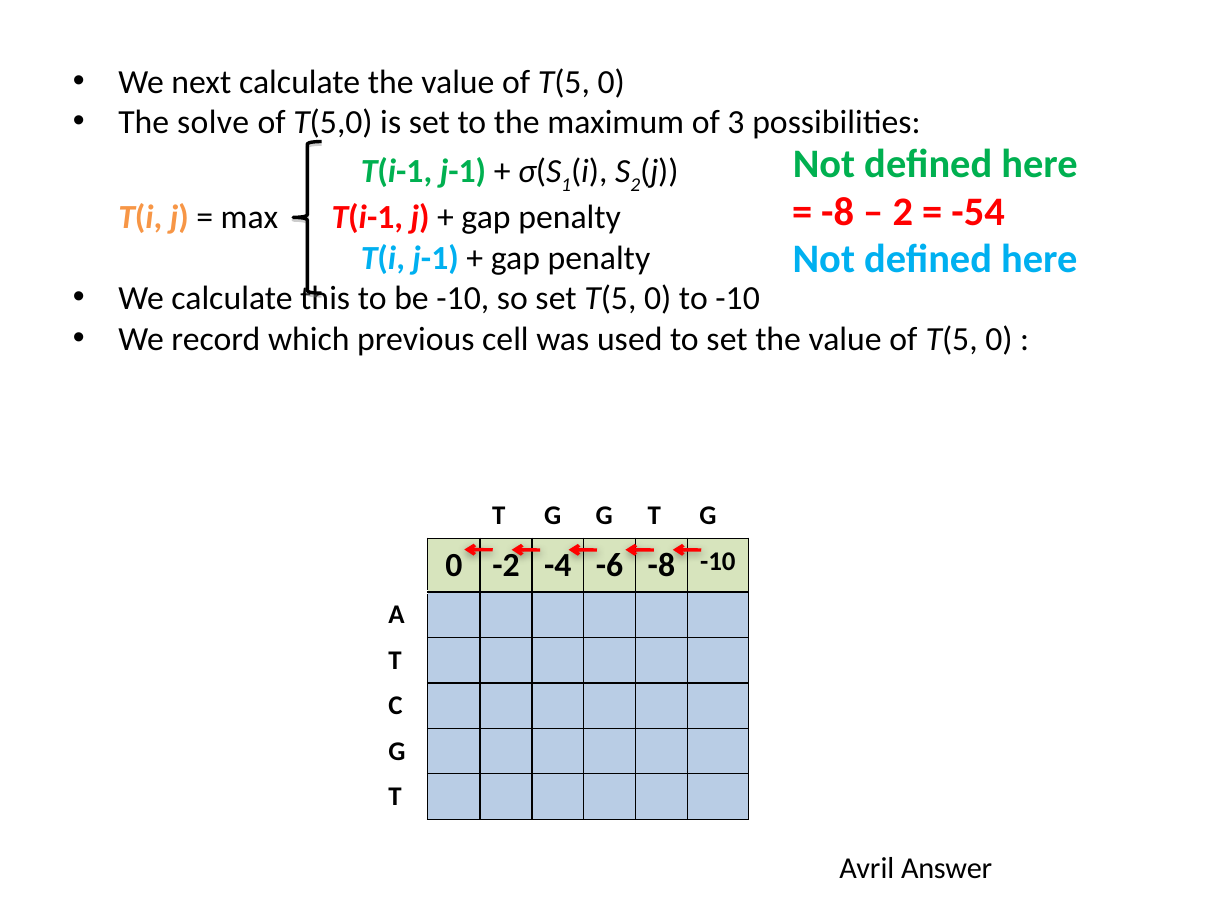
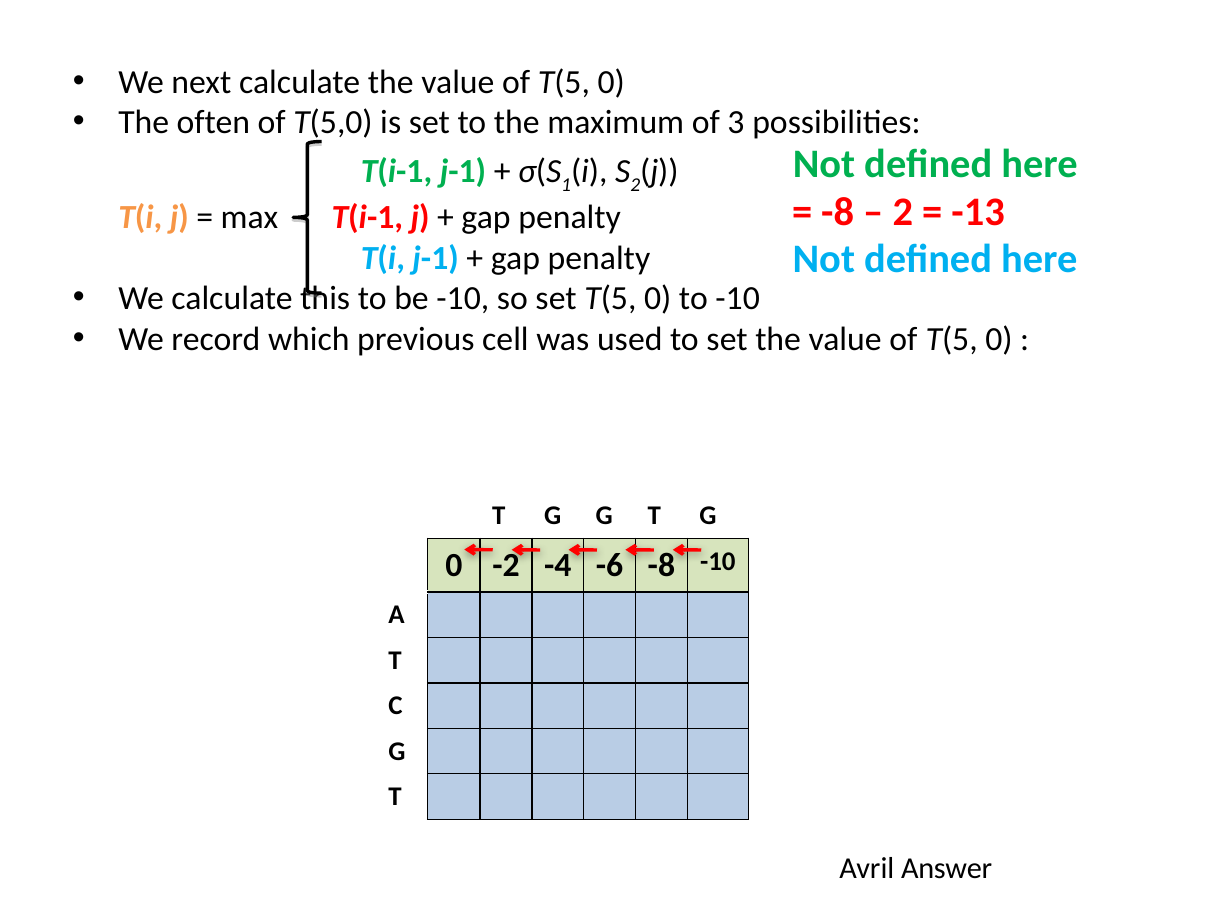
solve: solve -> often
-54: -54 -> -13
